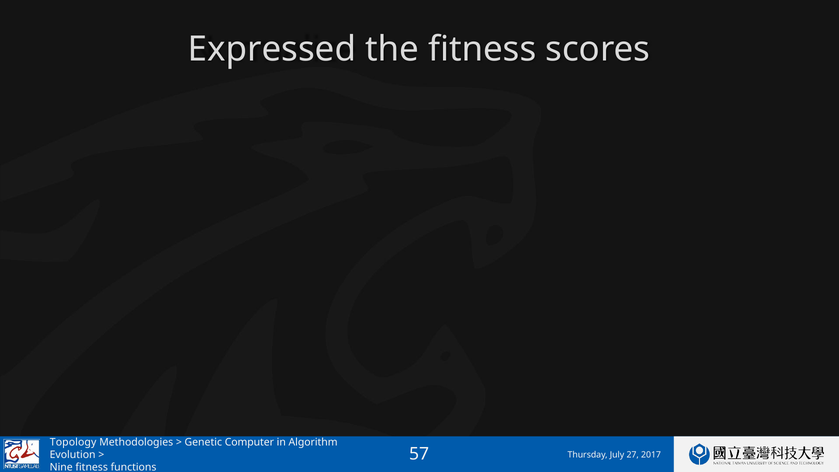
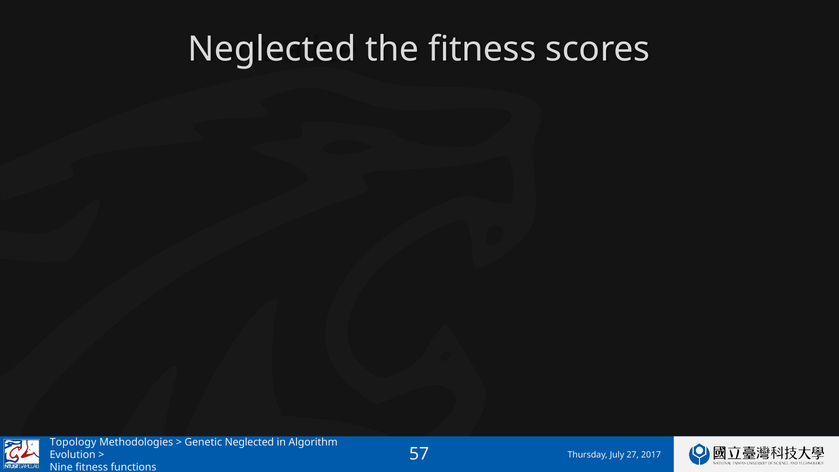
Expressed at (272, 49): Expressed -> Neglected
Genetic Computer: Computer -> Neglected
